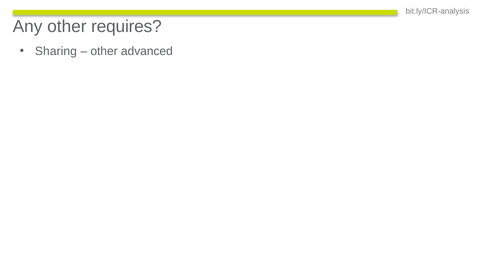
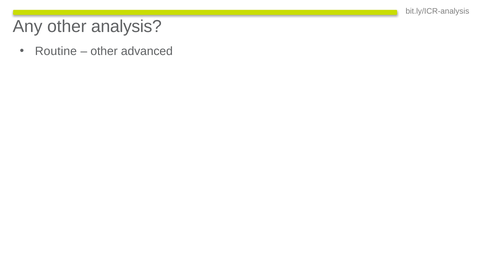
requires: requires -> analysis
Sharing: Sharing -> Routine
